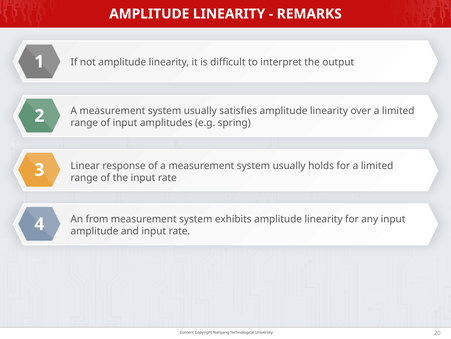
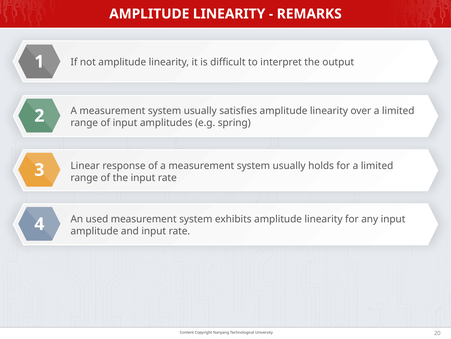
from: from -> used
